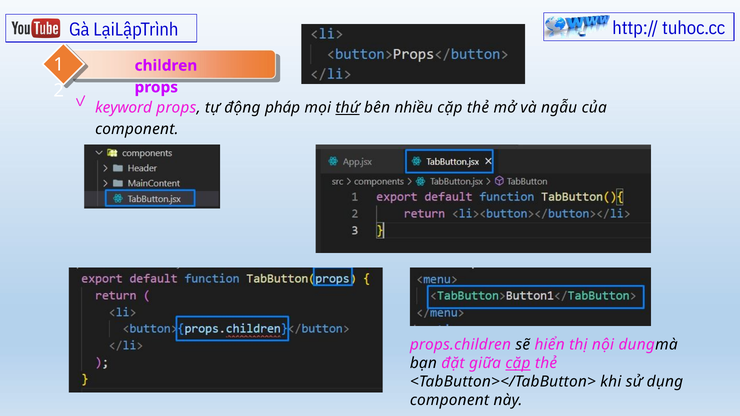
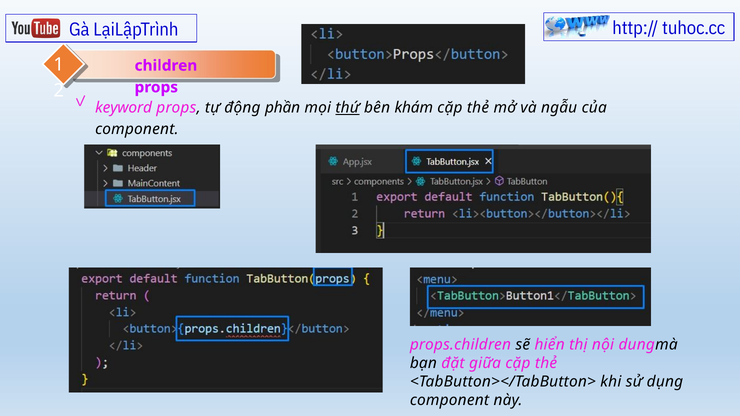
pháp: pháp -> phần
nhiều: nhiều -> khám
cặp at (518, 363) underline: present -> none
